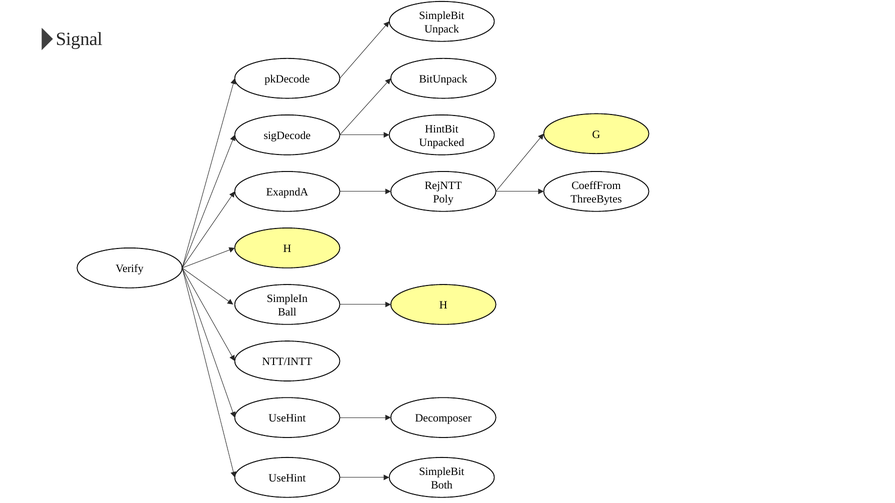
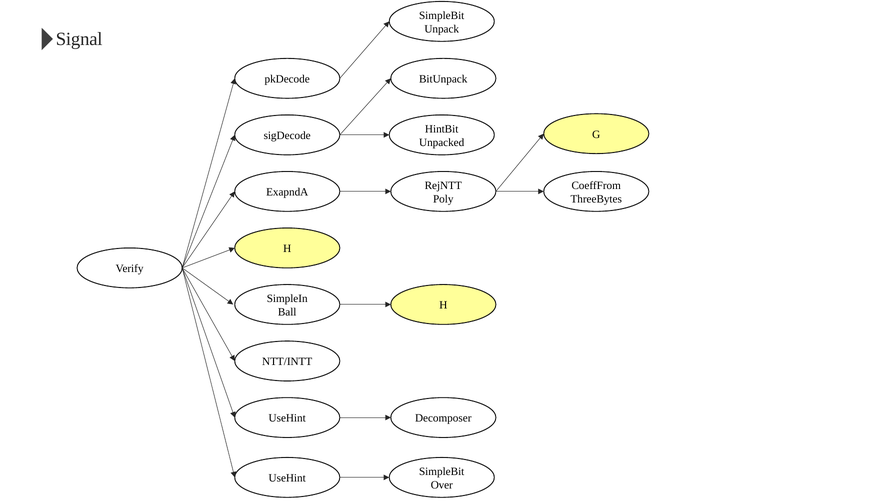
Both: Both -> Over
